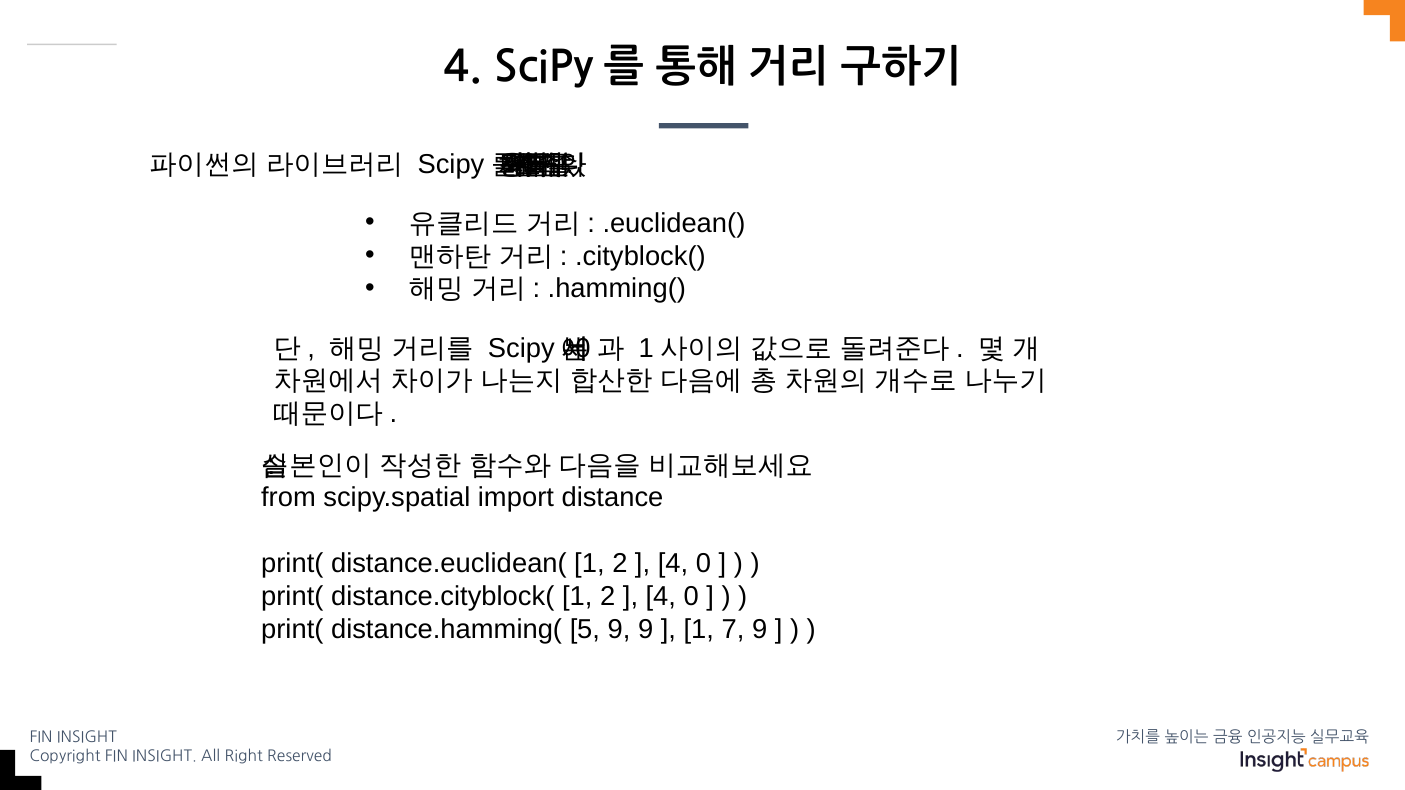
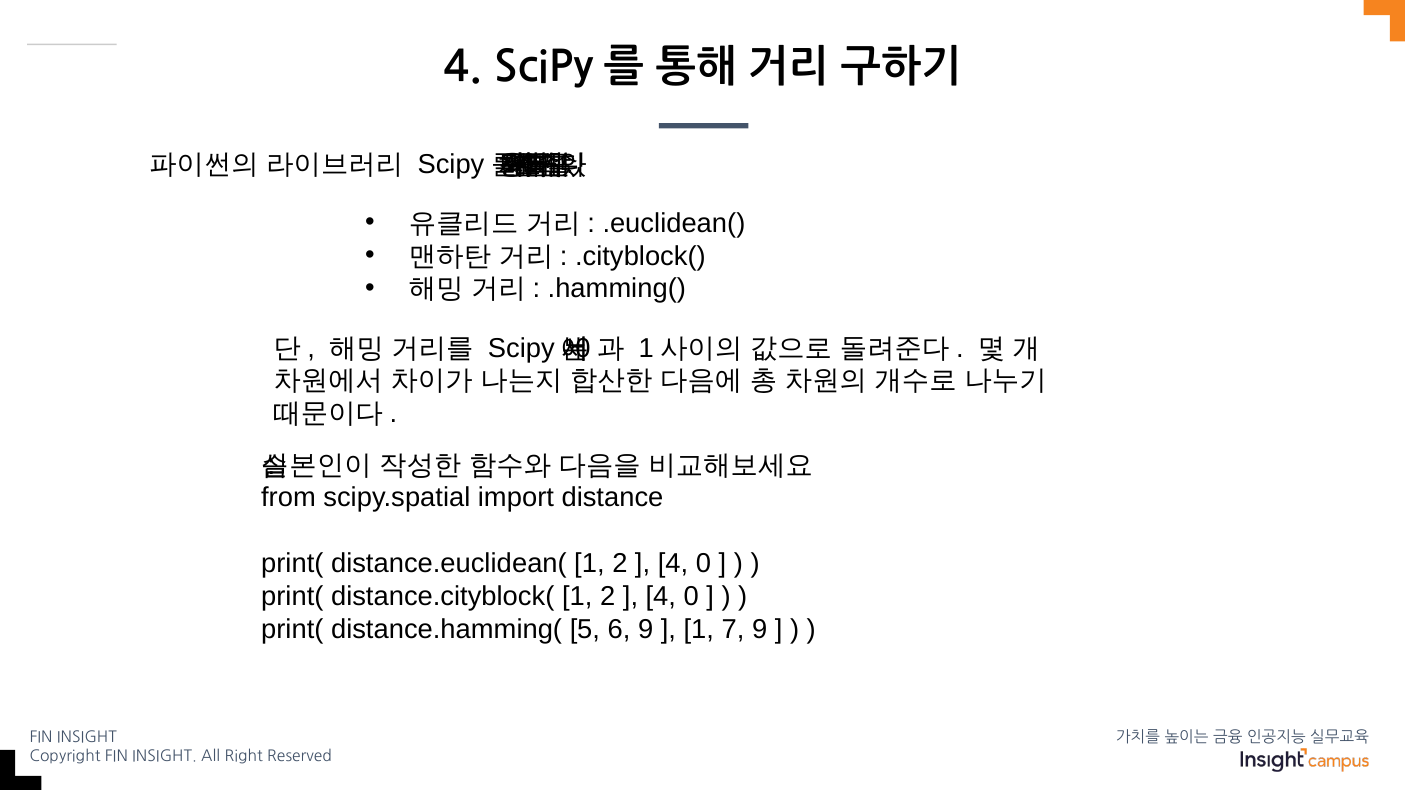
5 9: 9 -> 6
